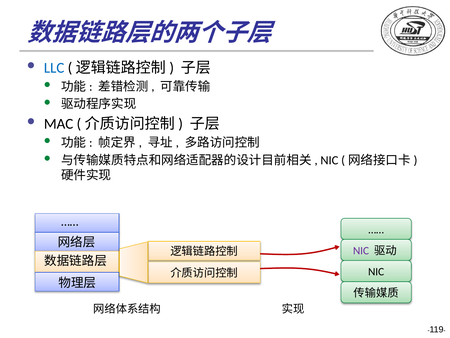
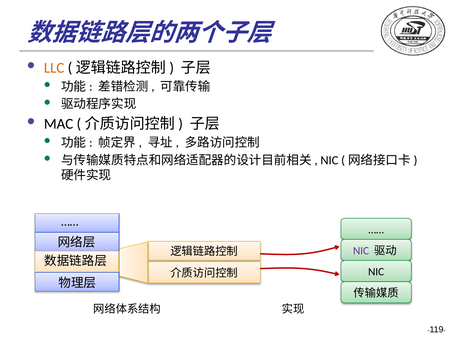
LLC colour: blue -> orange
